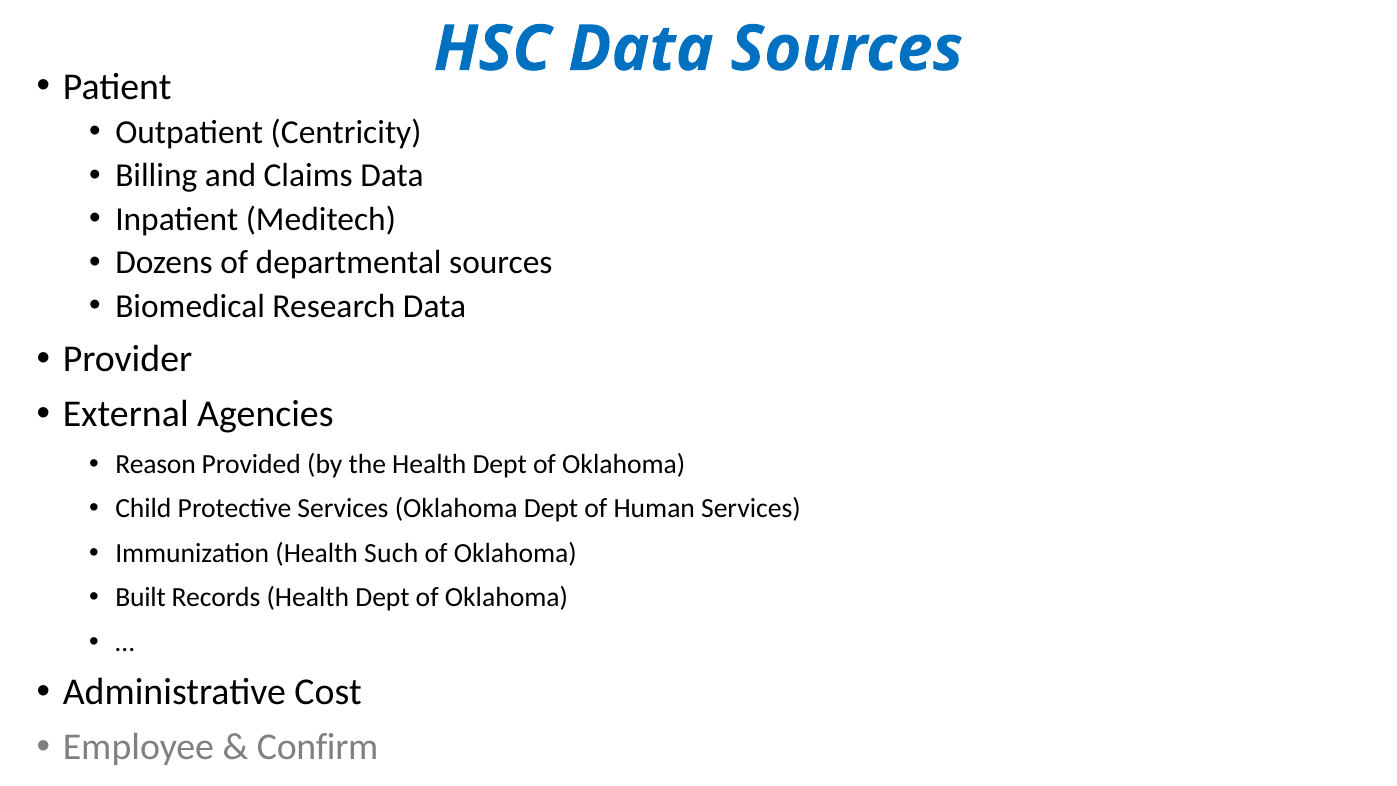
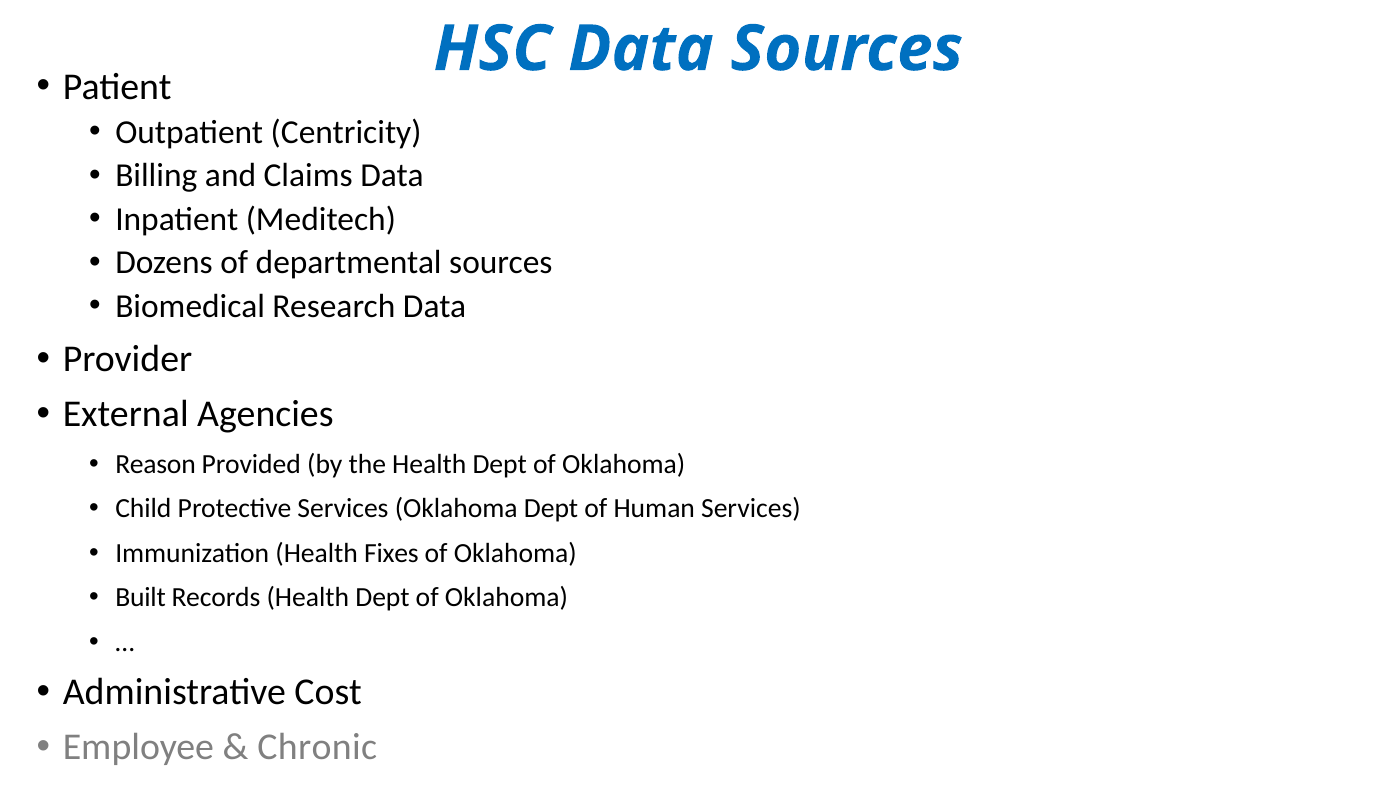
Such: Such -> Fixes
Confirm: Confirm -> Chronic
